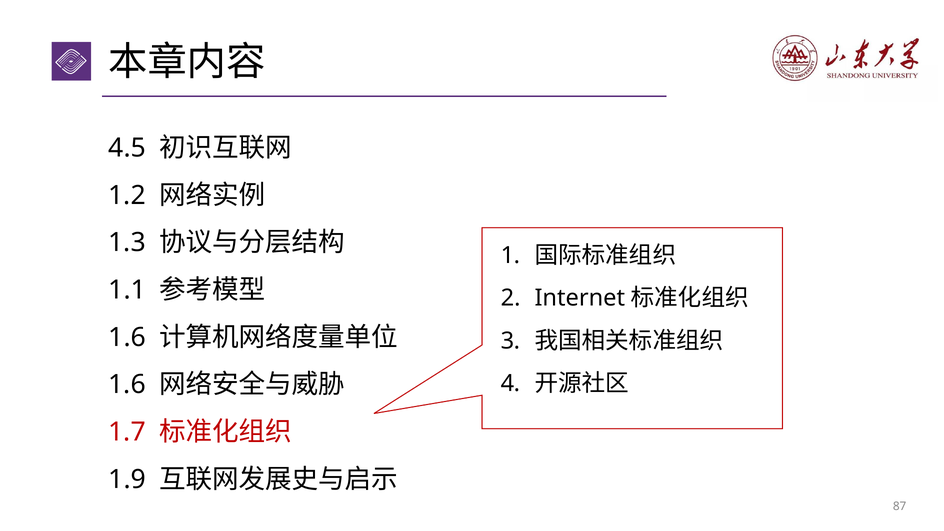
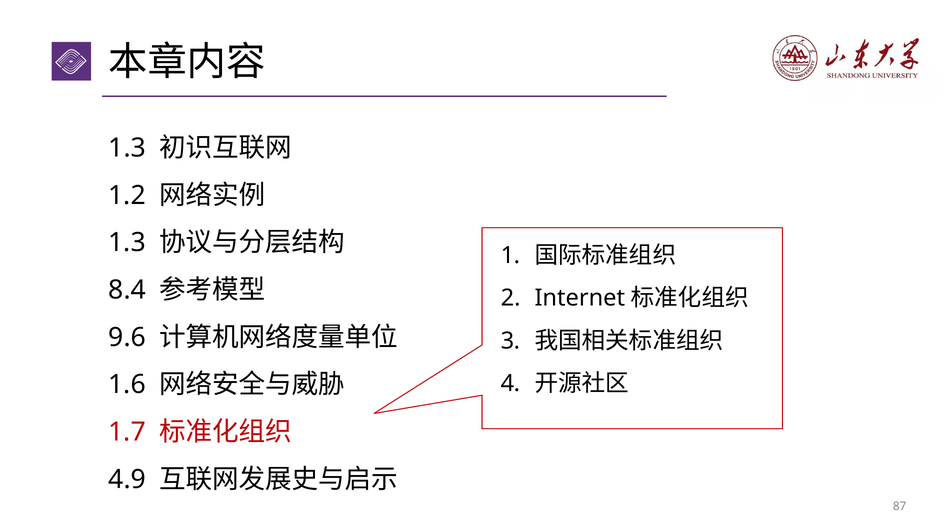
4.5 at (127, 148): 4.5 -> 1.3
1.1: 1.1 -> 8.4
1.6 at (127, 337): 1.6 -> 9.6
1.9: 1.9 -> 4.9
